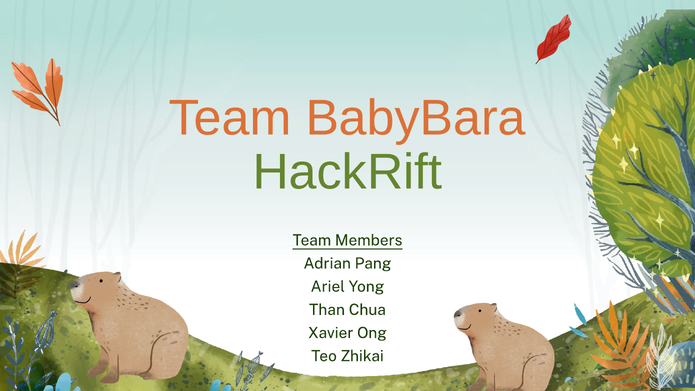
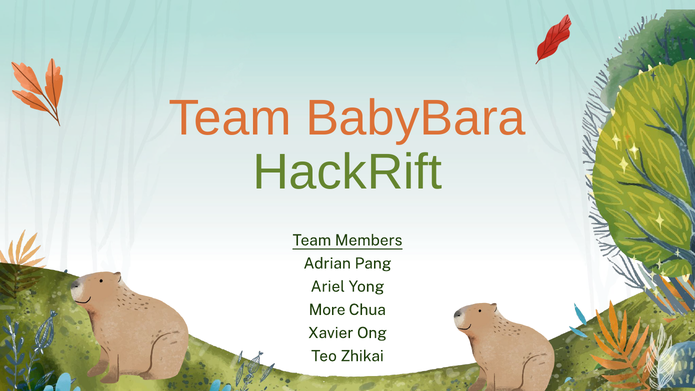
Than: Than -> More
